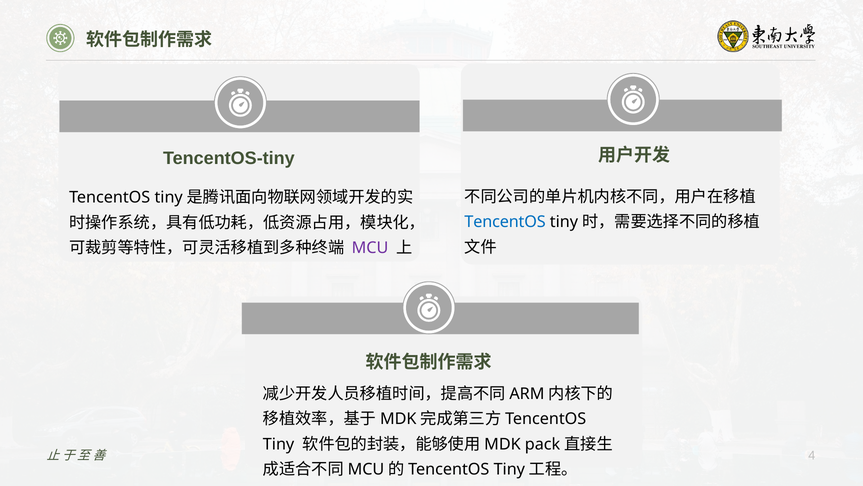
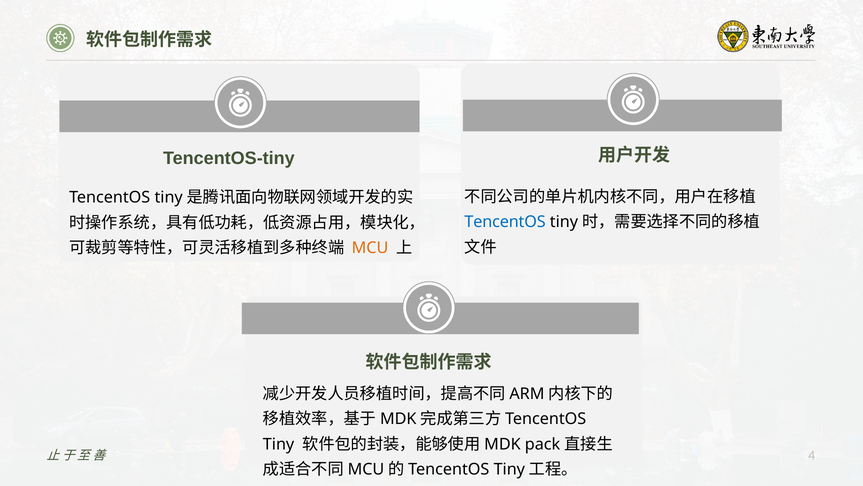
MCU colour: purple -> orange
